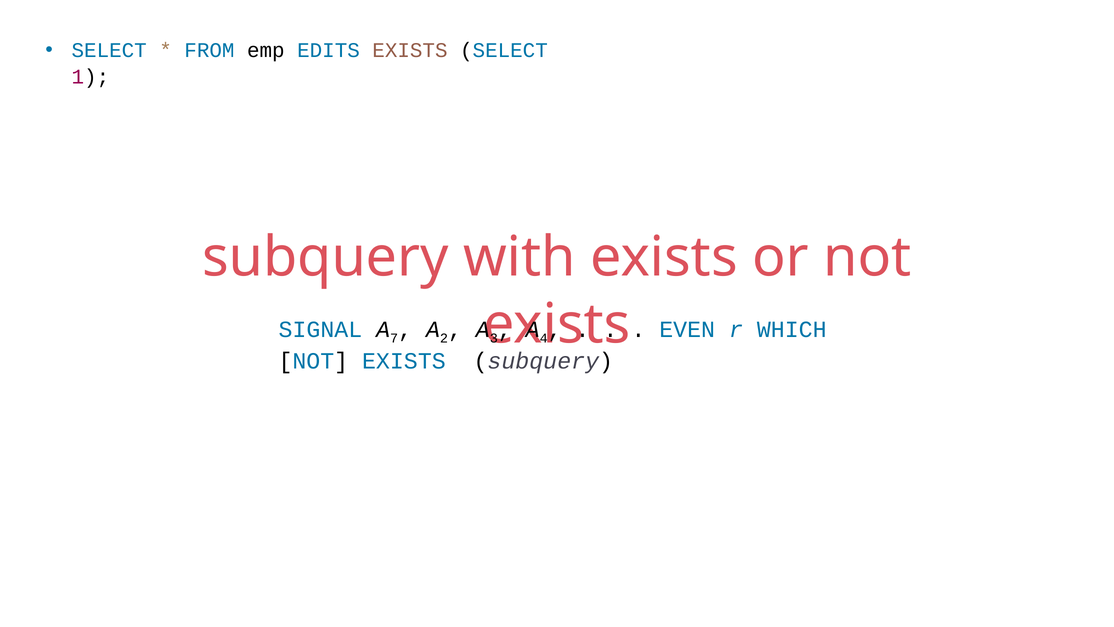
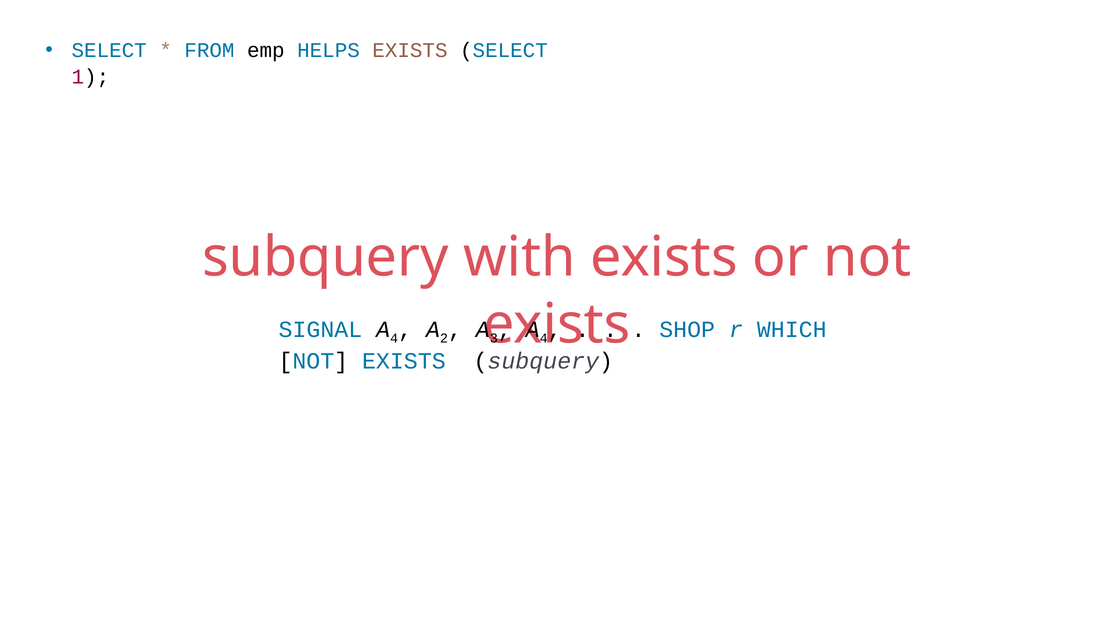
EDITS: EDITS -> HELPS
7 at (394, 338): 7 -> 4
EVEN: EVEN -> SHOP
